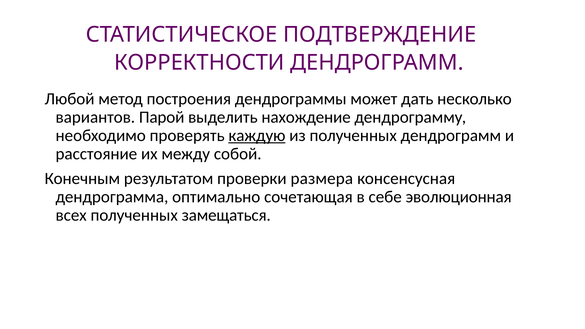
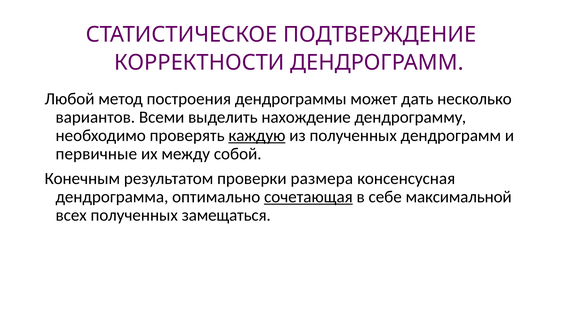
Парой: Парой -> Всеми
расстояние: расстояние -> первичные
сочетающая underline: none -> present
эволюционная: эволюционная -> максимальной
